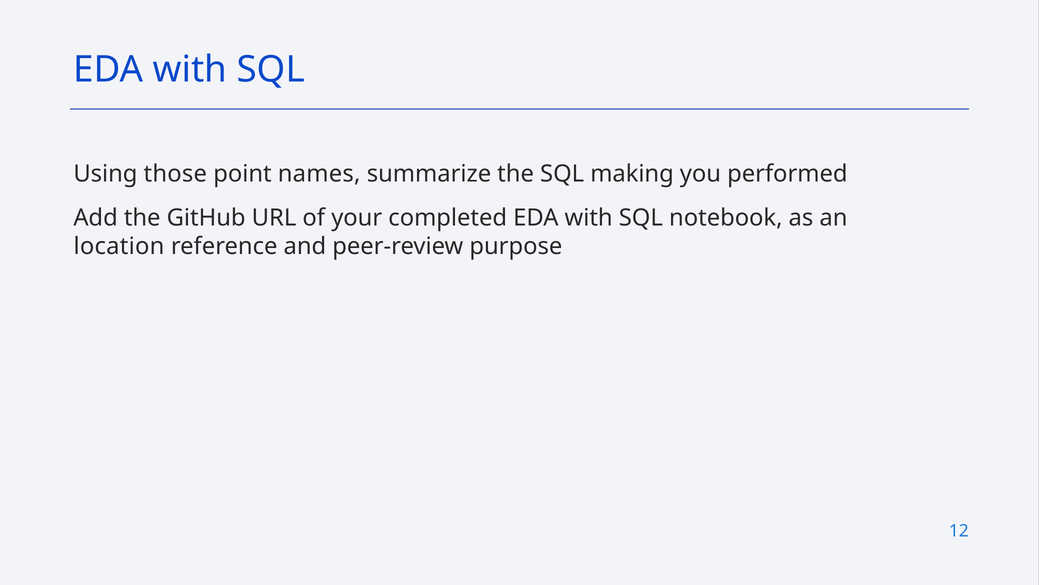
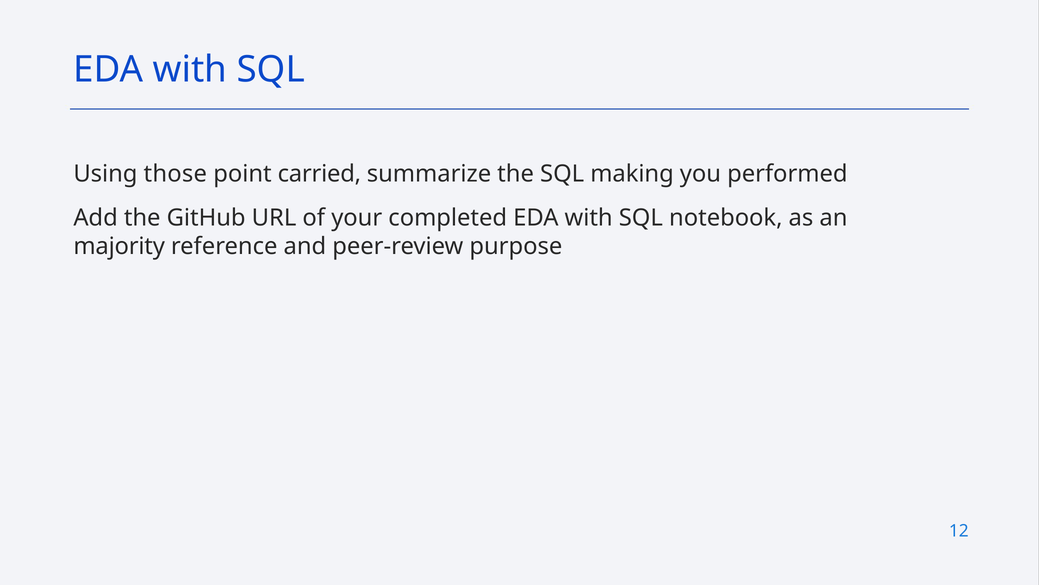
names: names -> carried
location: location -> majority
